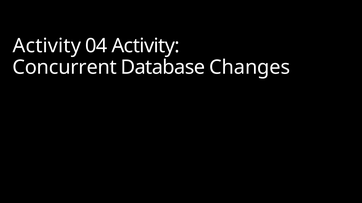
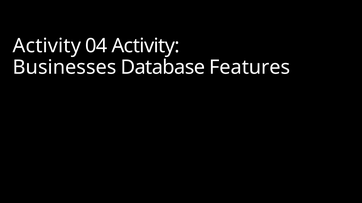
Concurrent: Concurrent -> Businesses
Changes: Changes -> Features
